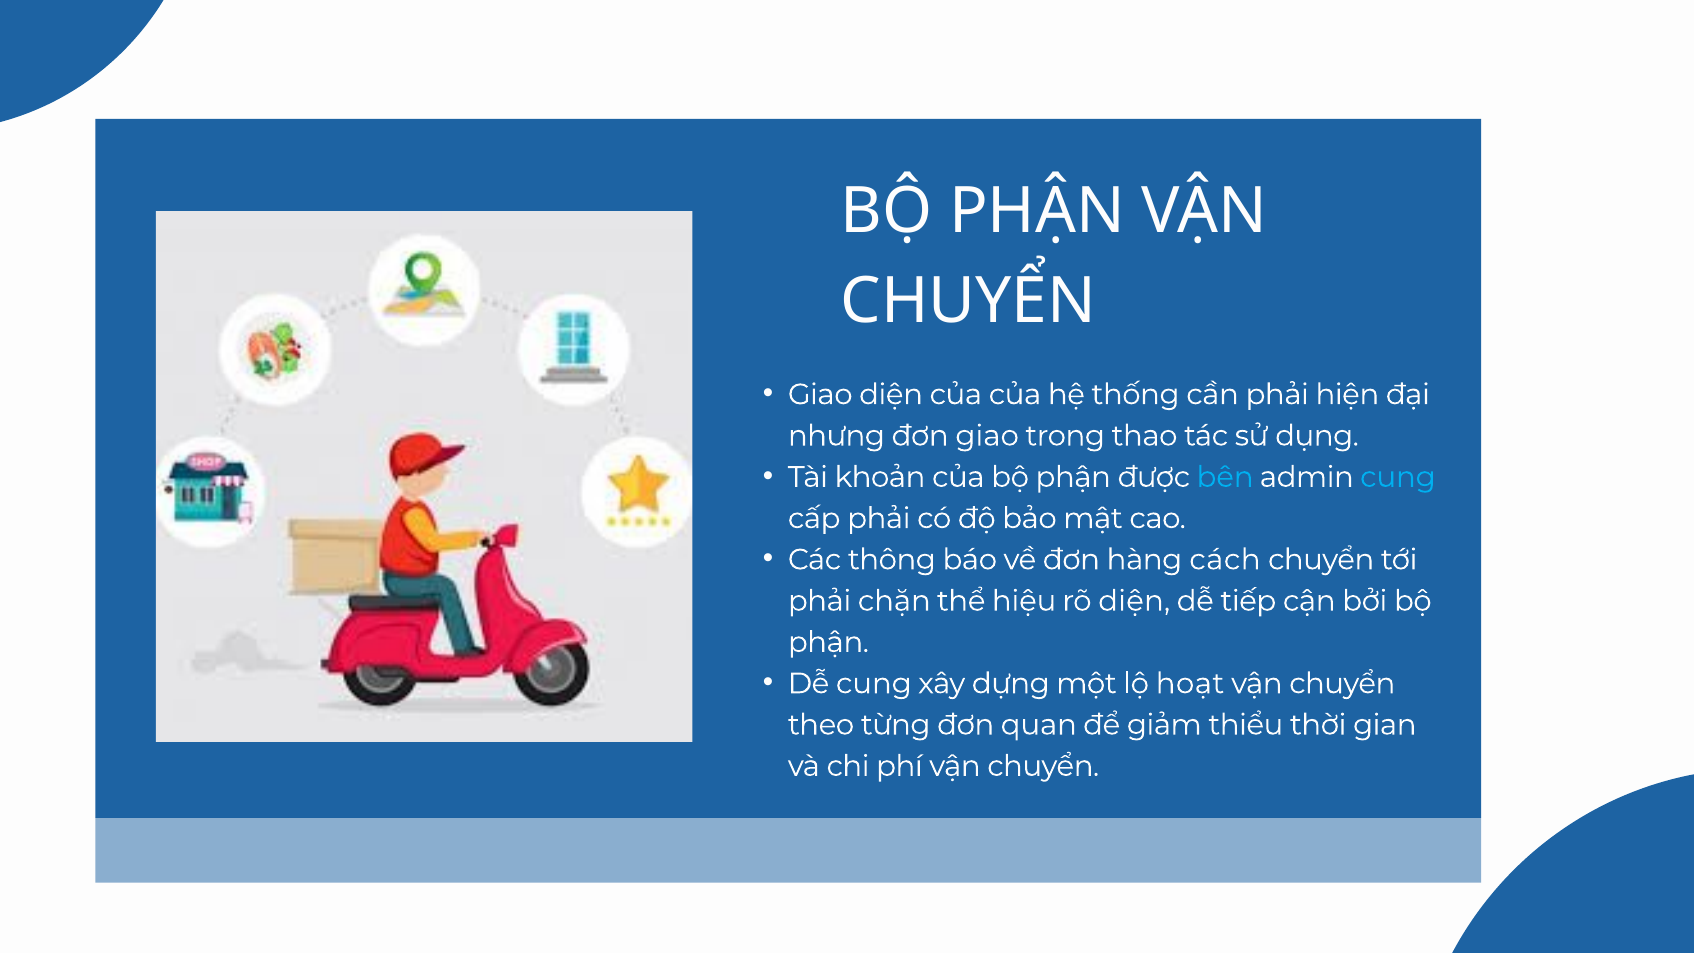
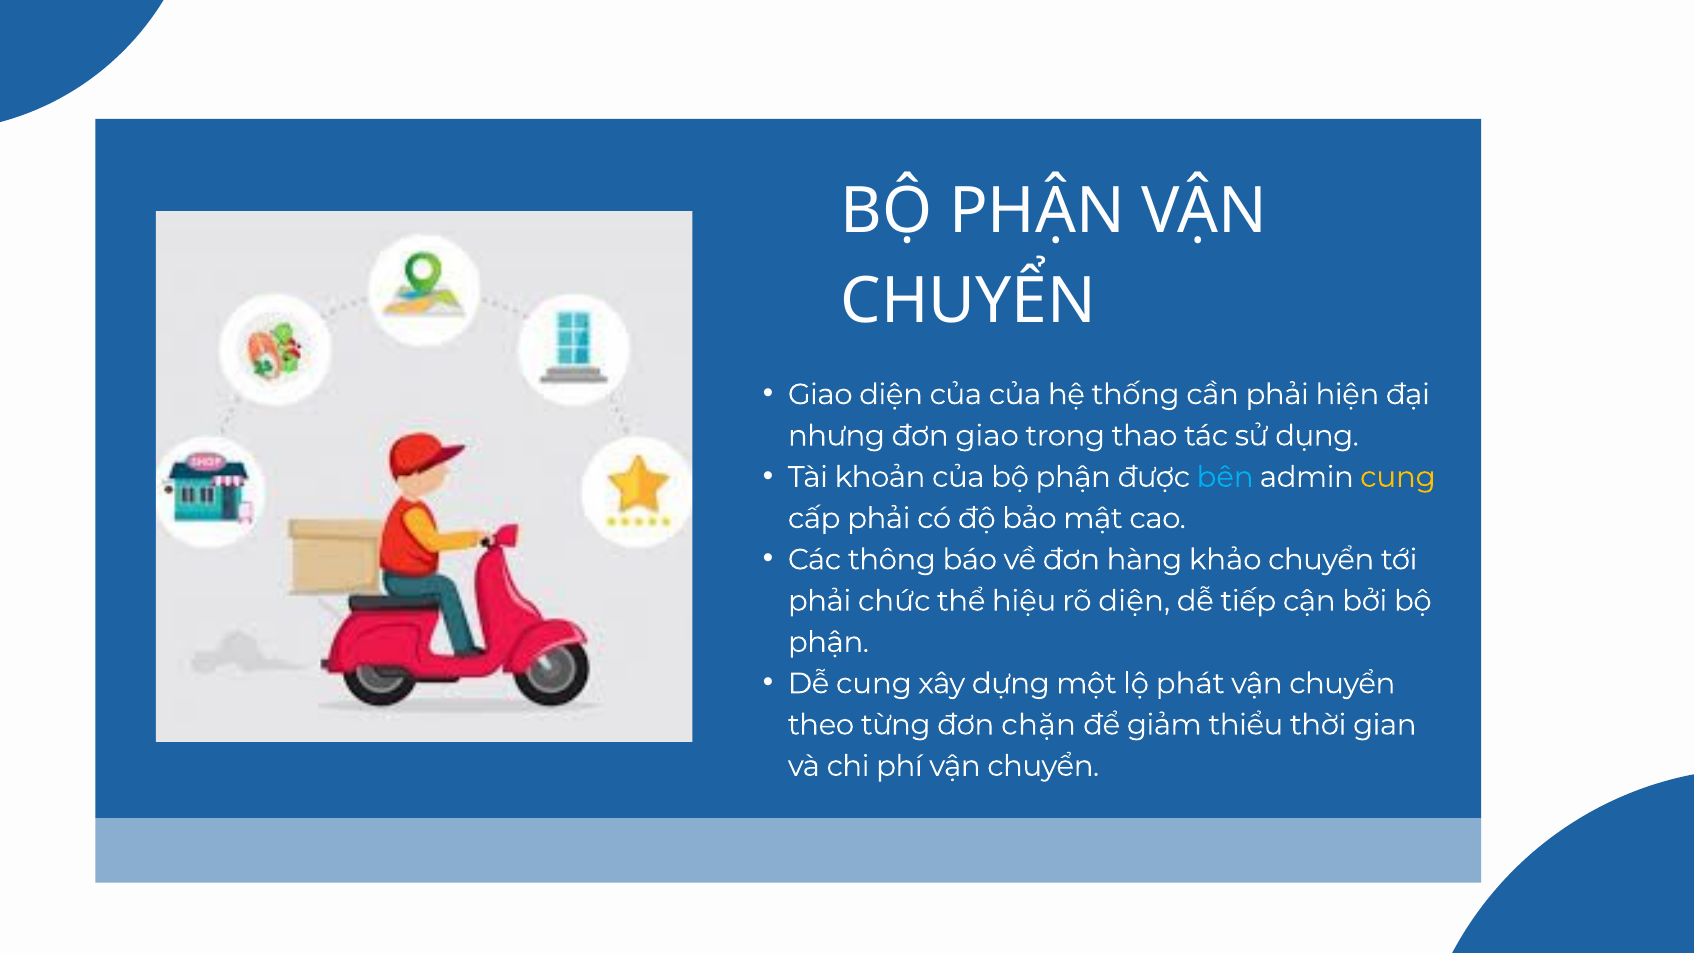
cung at (1398, 477) colour: light blue -> yellow
cách: cách -> khảo
chặn: chặn -> chức
hoạt: hoạt -> phát
quan: quan -> chặn
